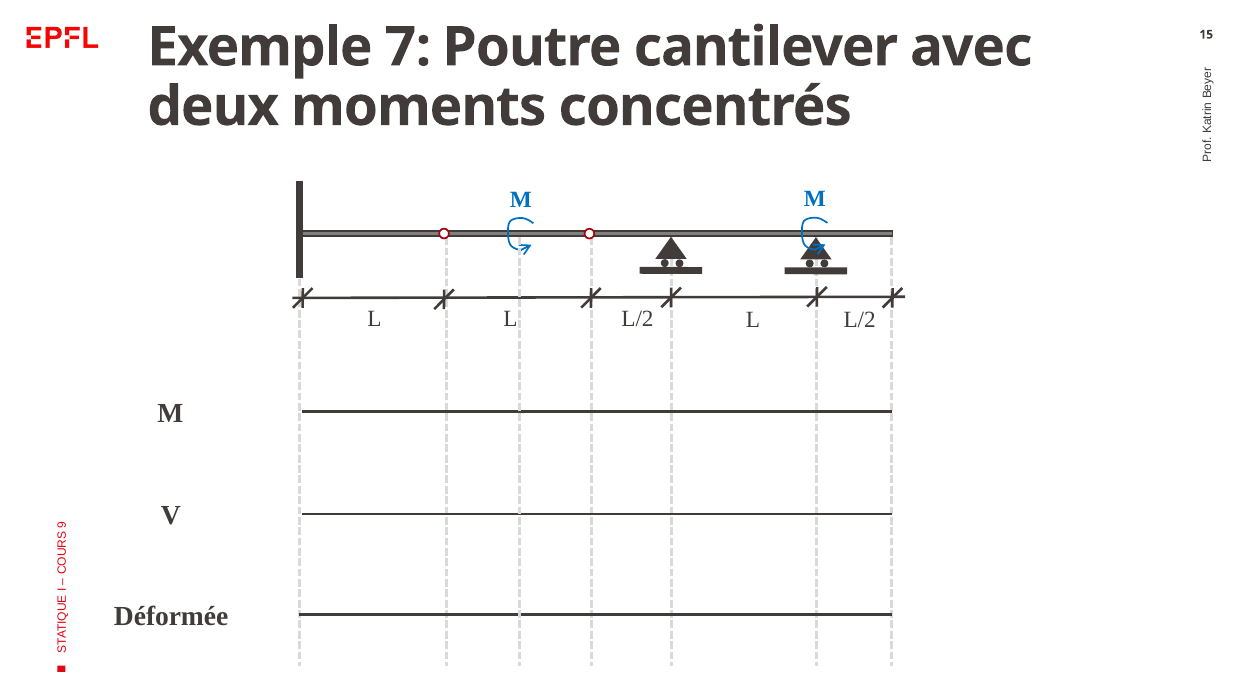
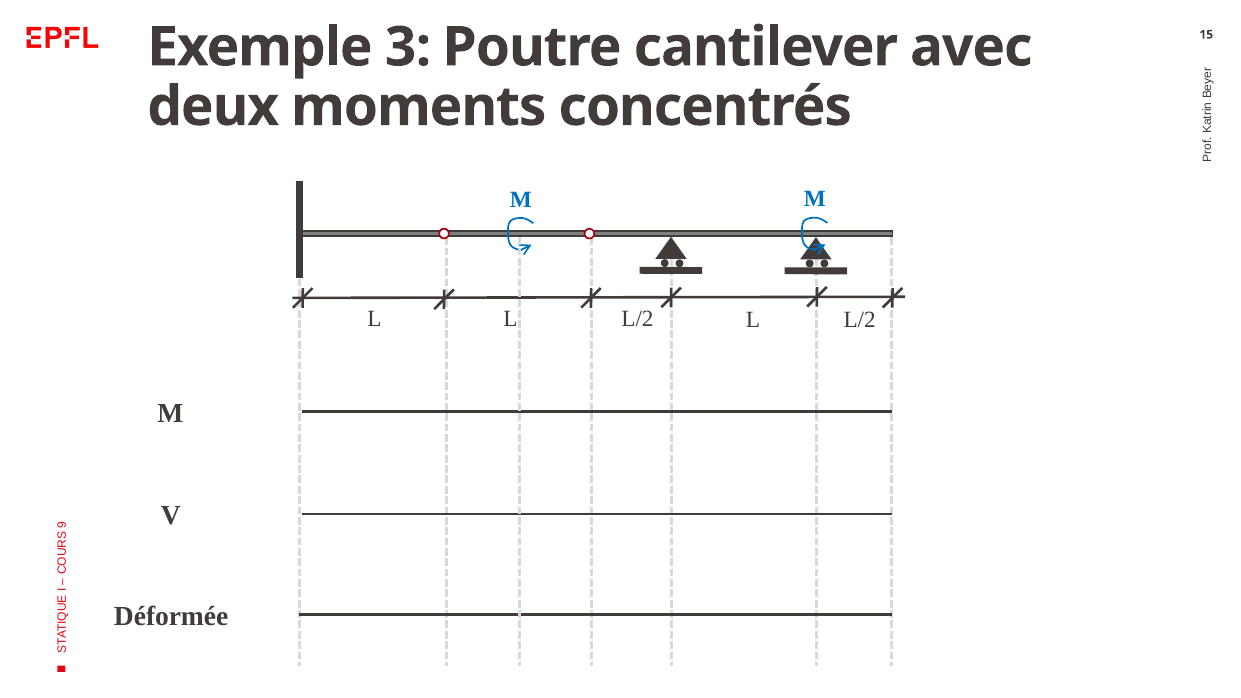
7: 7 -> 3
